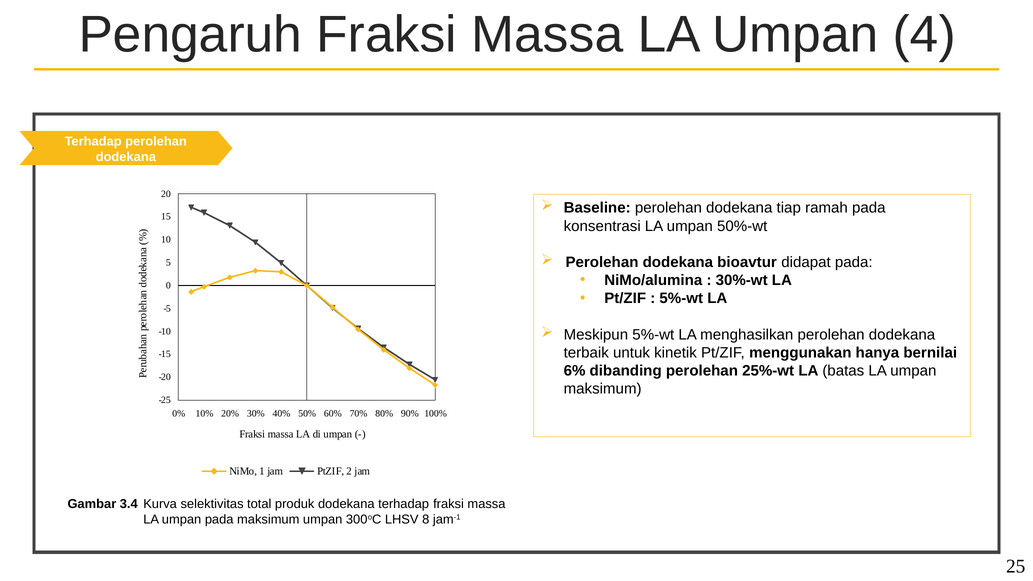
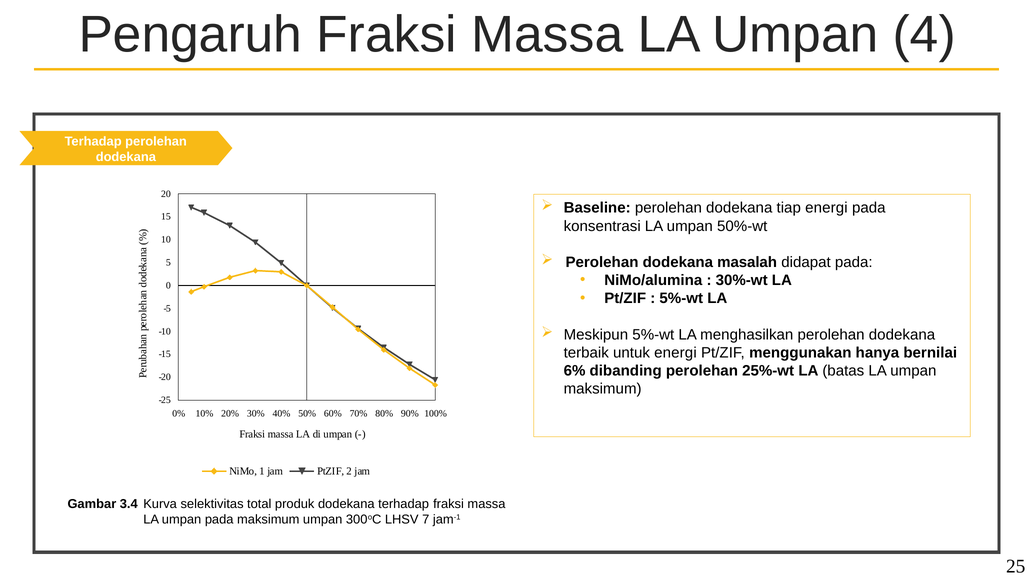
tiap ramah: ramah -> energi
bioavtur: bioavtur -> masalah
untuk kinetik: kinetik -> energi
8: 8 -> 7
